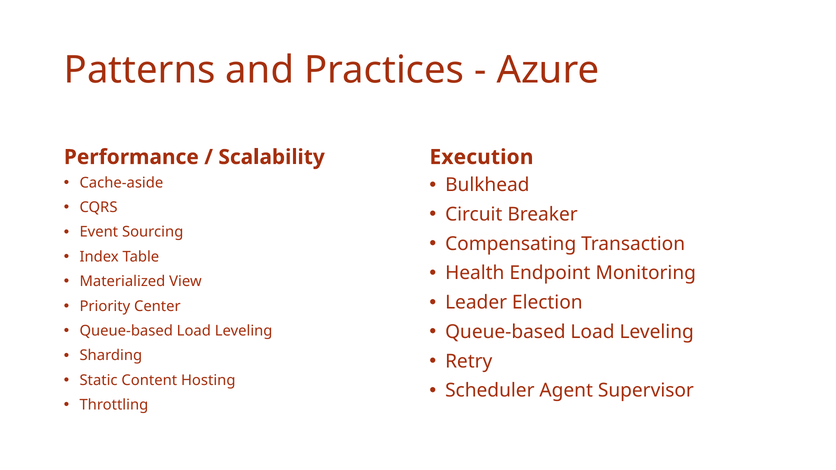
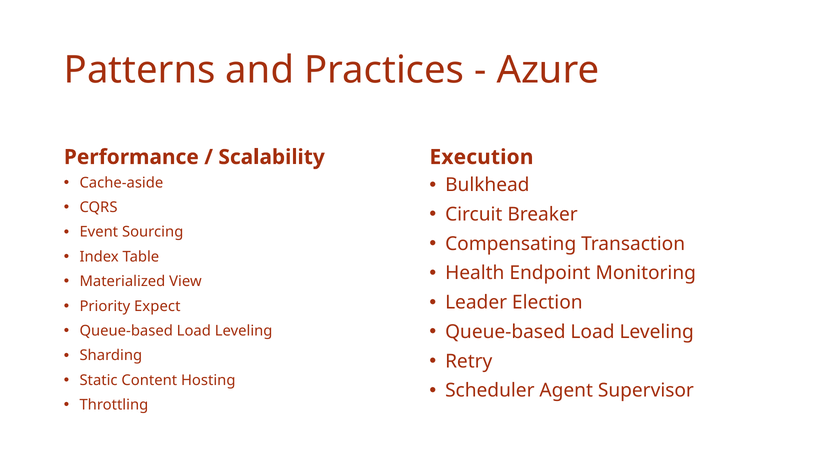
Center: Center -> Expect
